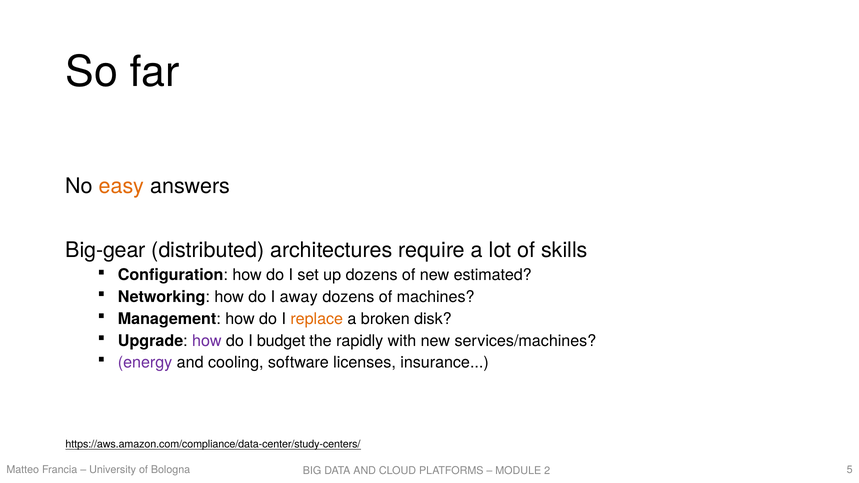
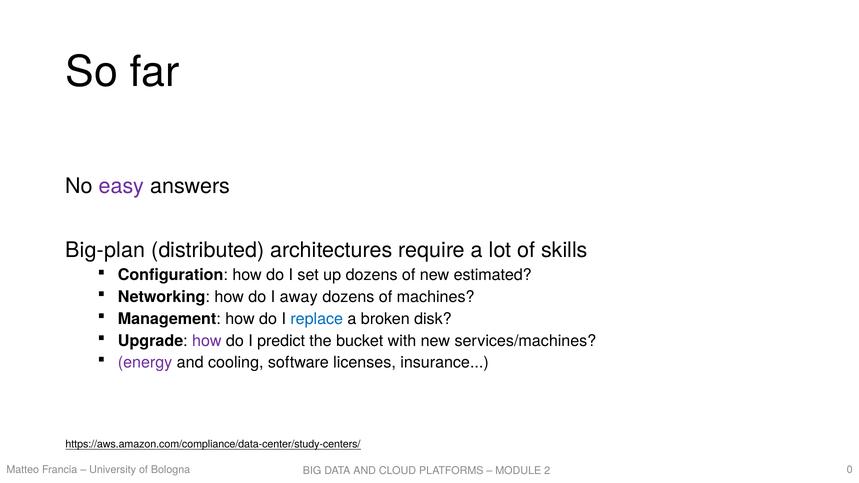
easy colour: orange -> purple
Big-gear: Big-gear -> Big-plan
replace colour: orange -> blue
budget: budget -> predict
rapidly: rapidly -> bucket
5: 5 -> 0
